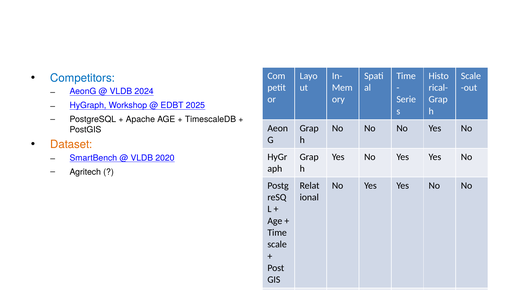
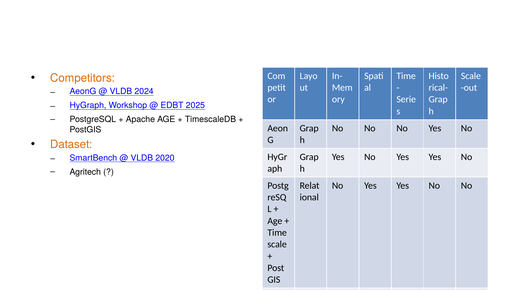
Competitors colour: blue -> orange
